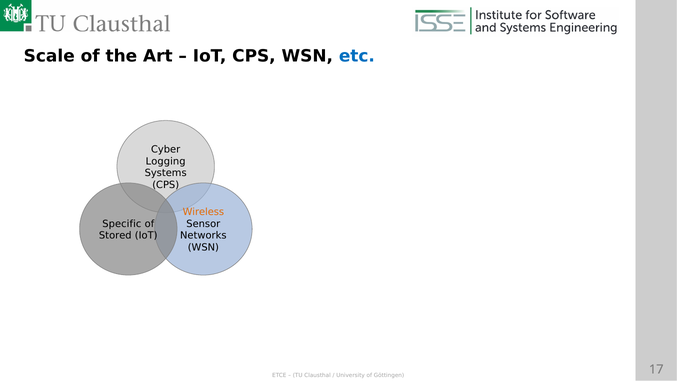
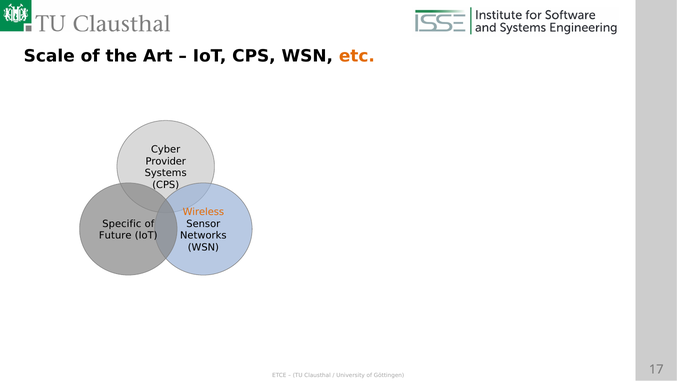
etc colour: blue -> orange
Logging: Logging -> Provider
Stored: Stored -> Future
